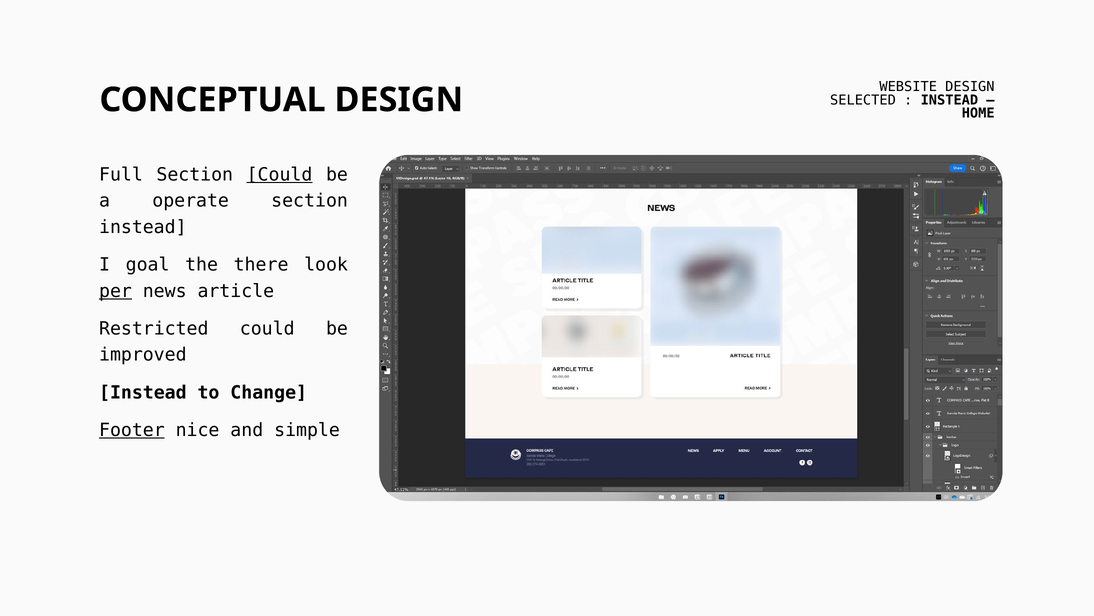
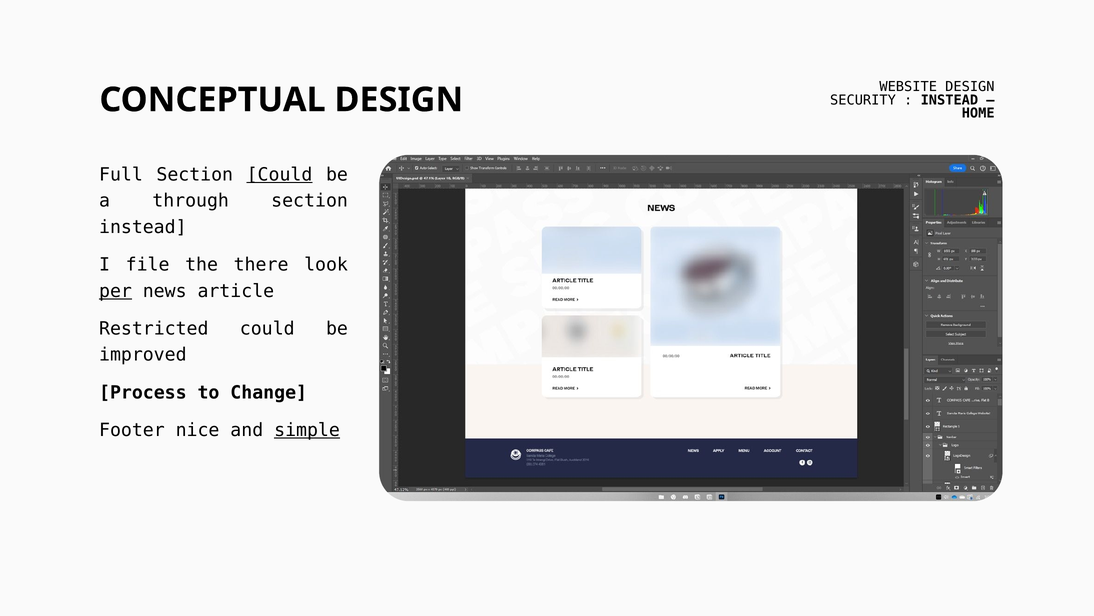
SELECTED: SELECTED -> SECURITY
operate: operate -> through
goal: goal -> file
Instead at (143, 392): Instead -> Process
Footer underline: present -> none
simple underline: none -> present
